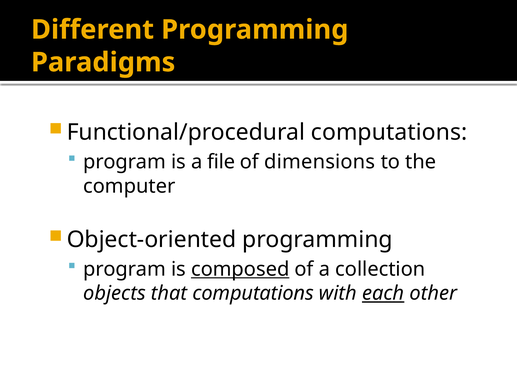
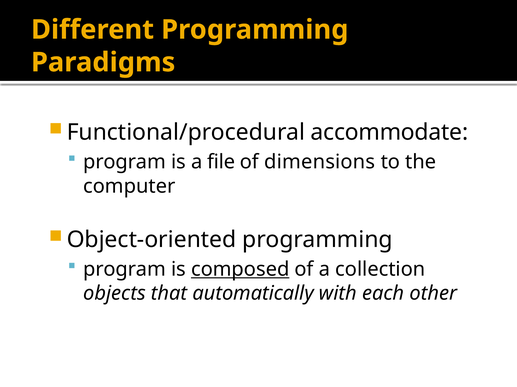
Functional/procedural computations: computations -> accommodate
that computations: computations -> automatically
each underline: present -> none
